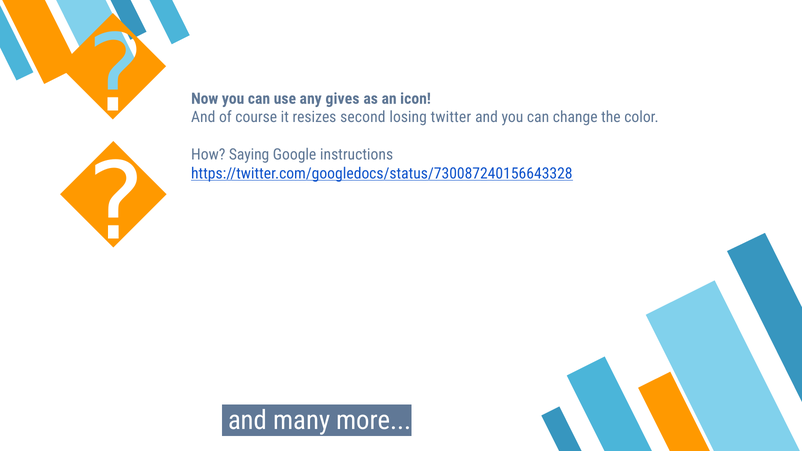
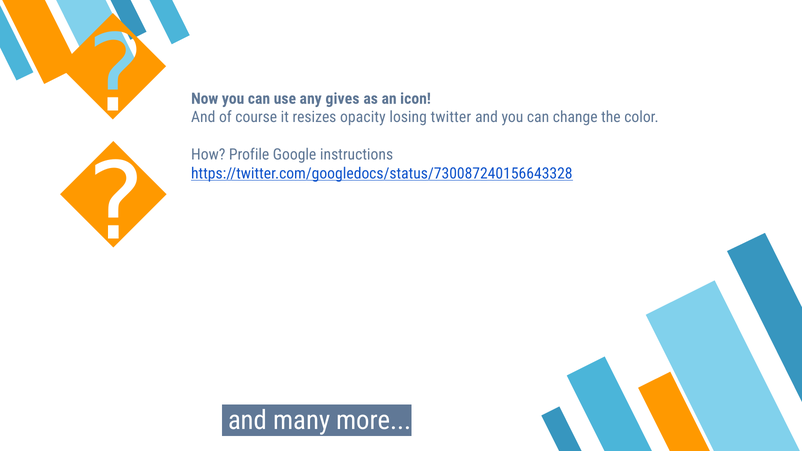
second: second -> opacity
Saying: Saying -> Profile
